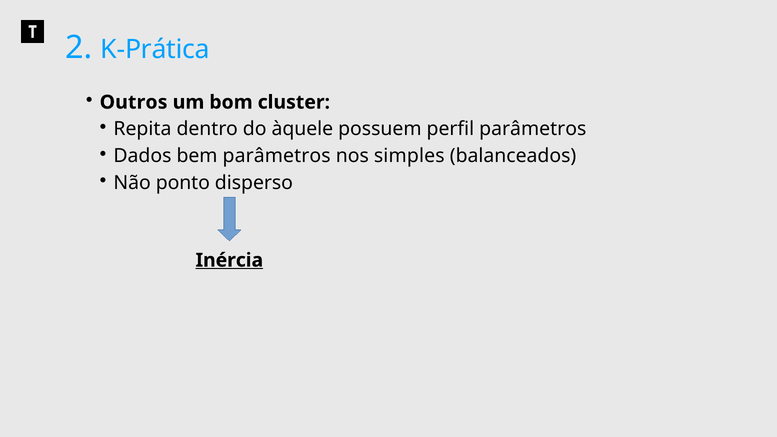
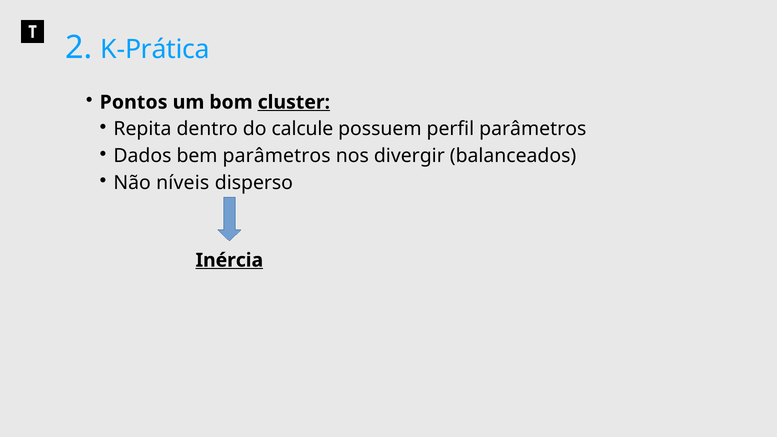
Outros: Outros -> Pontos
cluster underline: none -> present
àquele: àquele -> calcule
simples: simples -> divergir
ponto: ponto -> níveis
